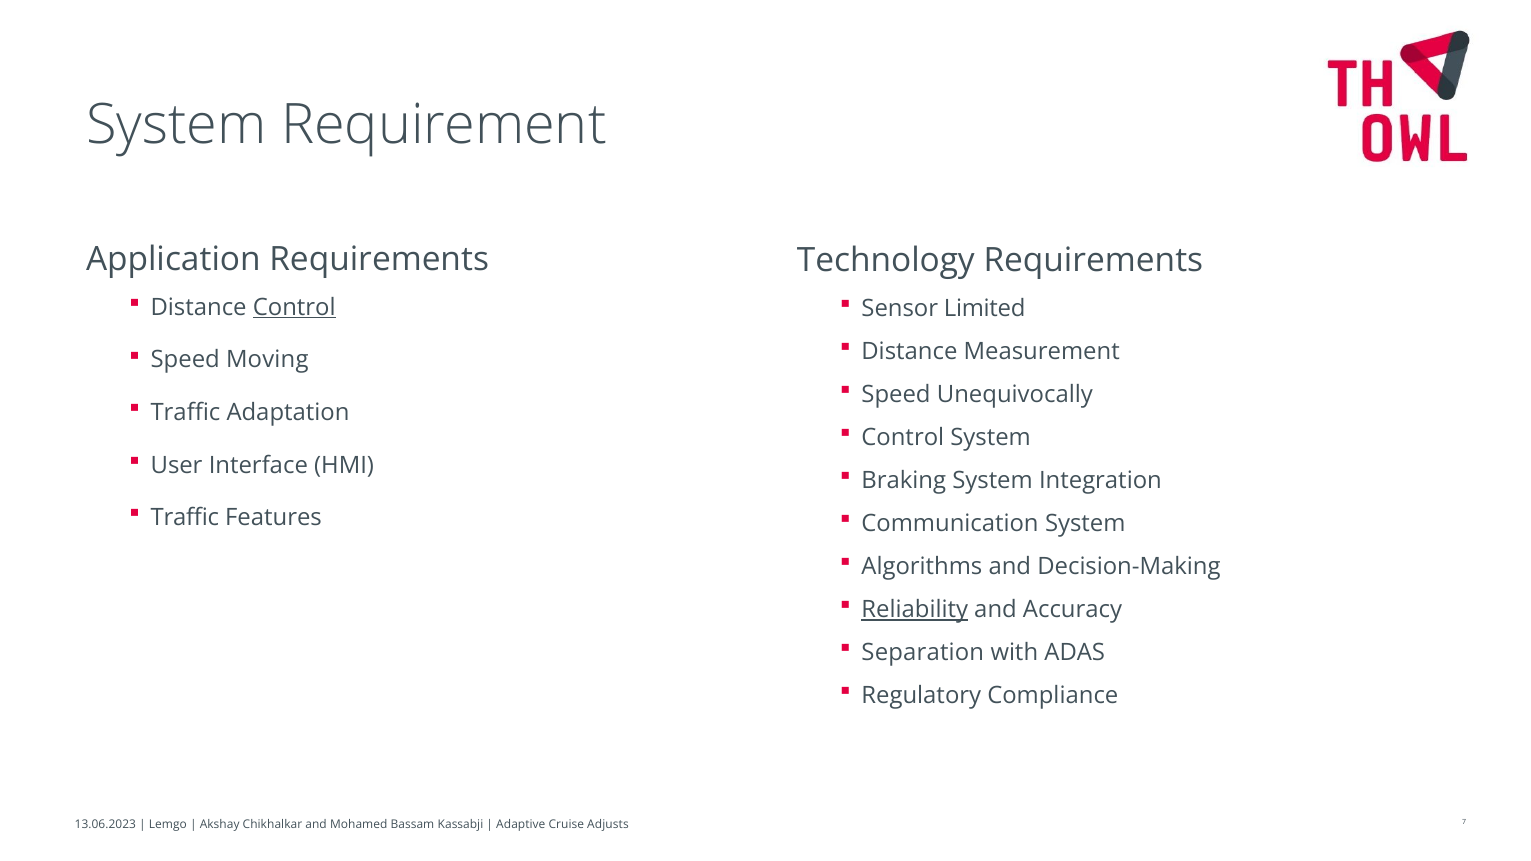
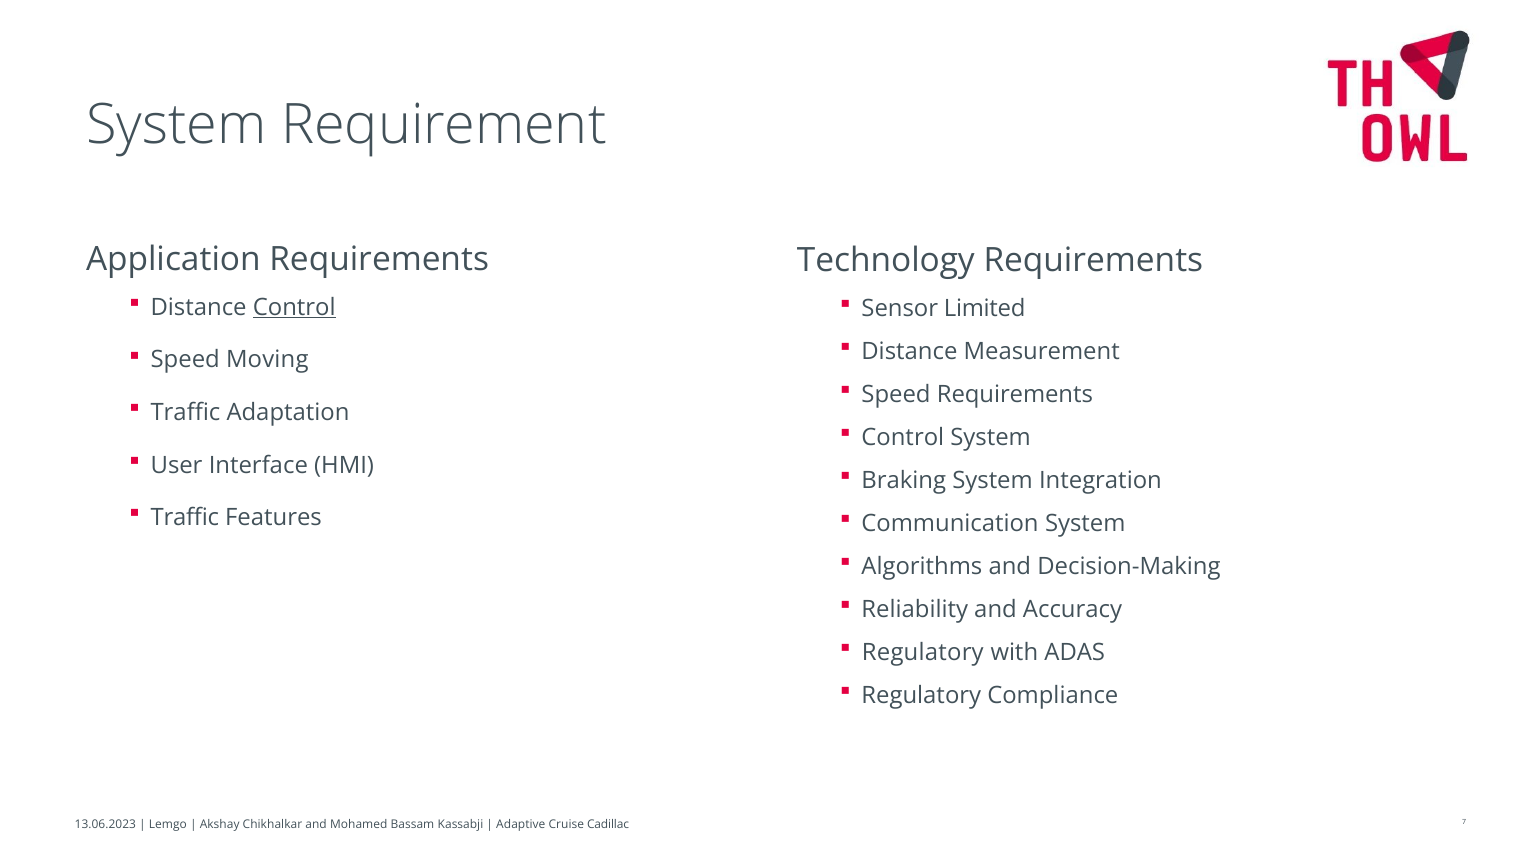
Speed Unequivocally: Unequivocally -> Requirements
Reliability underline: present -> none
Separation at (923, 653): Separation -> Regulatory
Adjusts: Adjusts -> Cadillac
